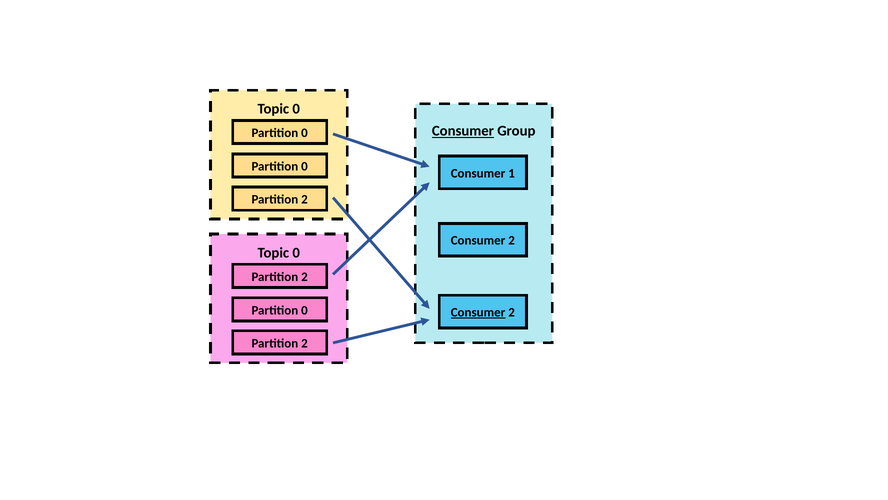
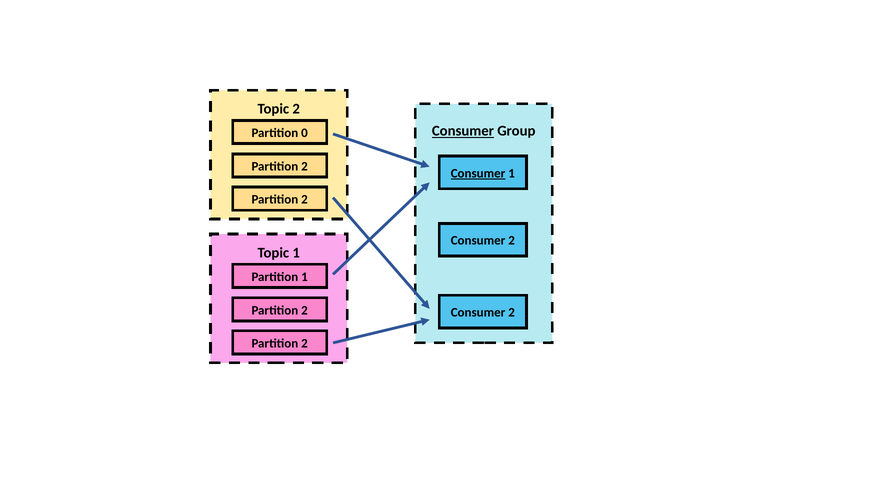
0 at (296, 109): 0 -> 2
0 at (304, 166): 0 -> 2
Consumer at (478, 173) underline: none -> present
0 at (296, 252): 0 -> 1
2 at (304, 276): 2 -> 1
0 at (304, 310): 0 -> 2
Consumer at (478, 312) underline: present -> none
